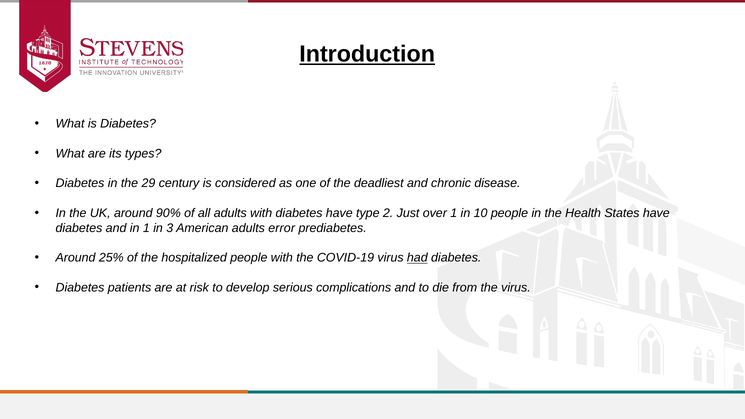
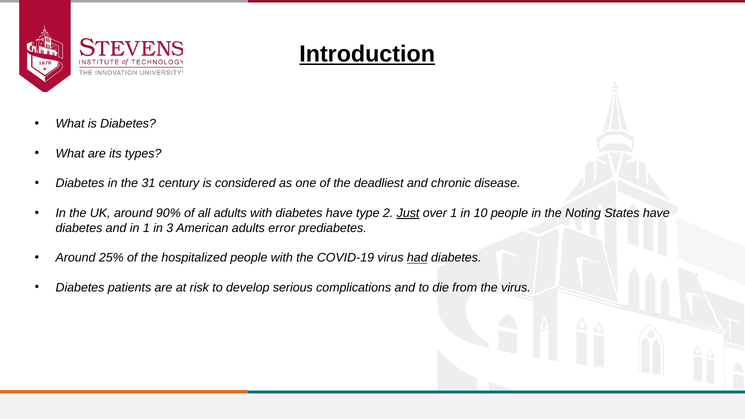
29: 29 -> 31
Just underline: none -> present
Health: Health -> Noting
